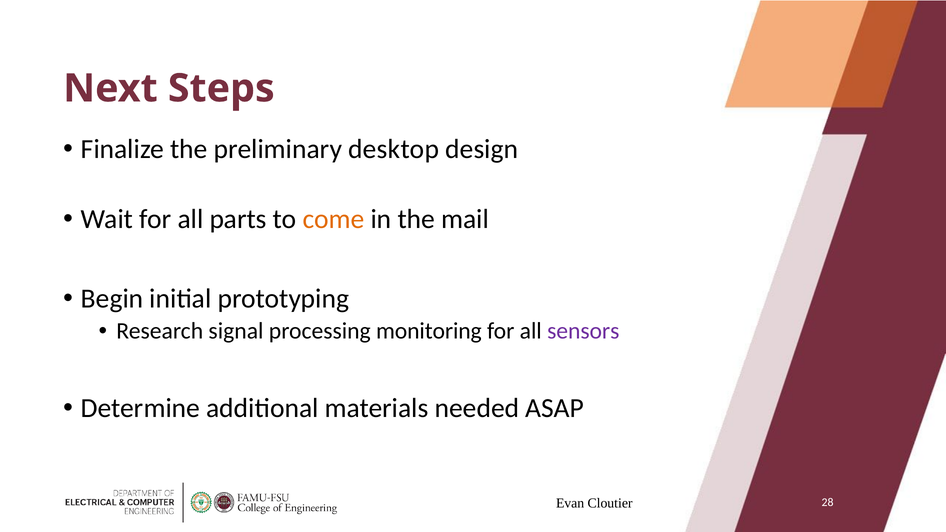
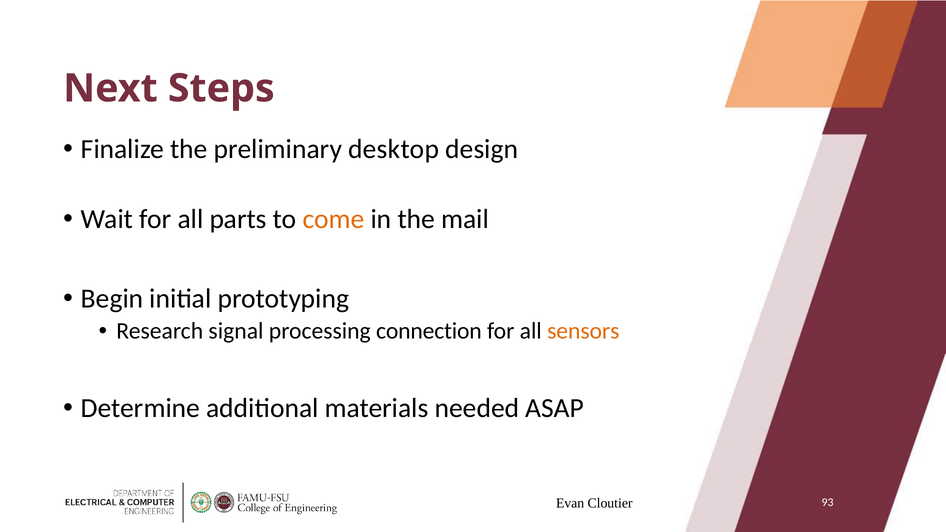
monitoring: monitoring -> connection
sensors colour: purple -> orange
28: 28 -> 93
